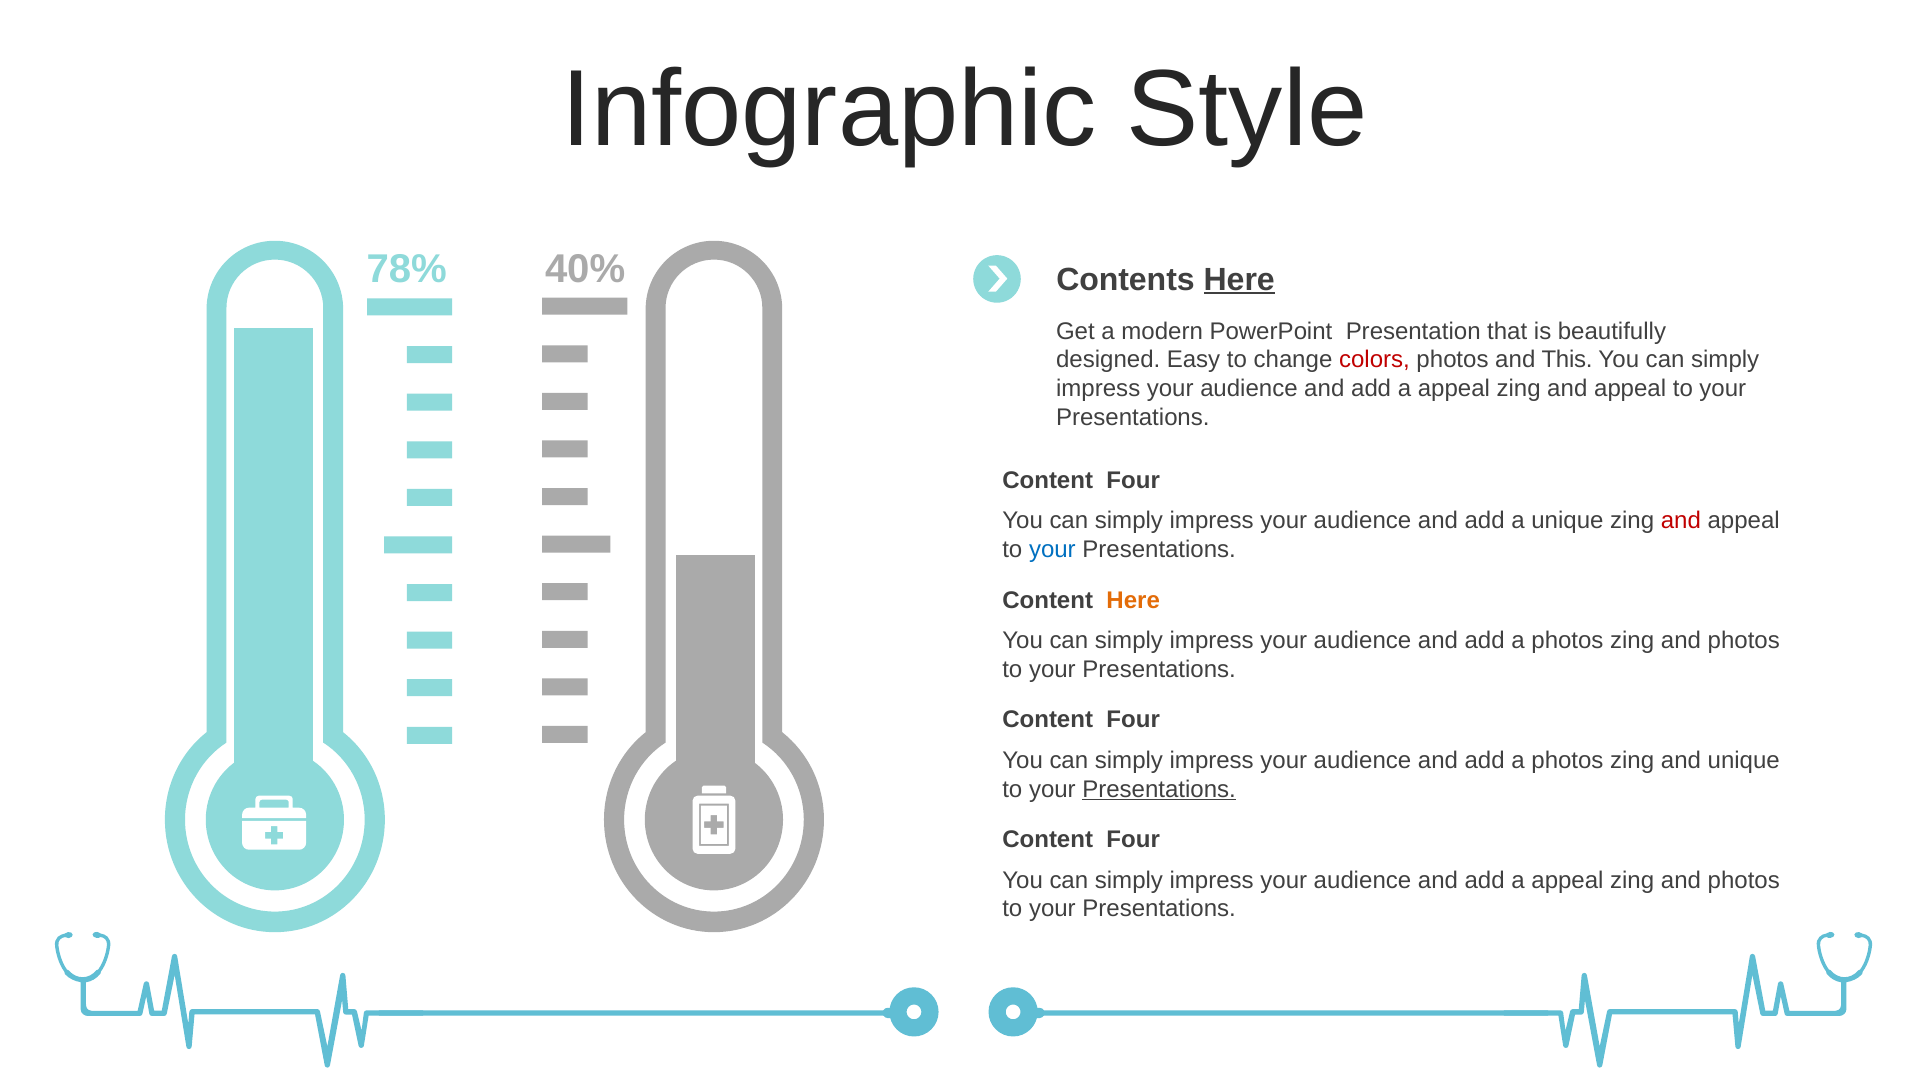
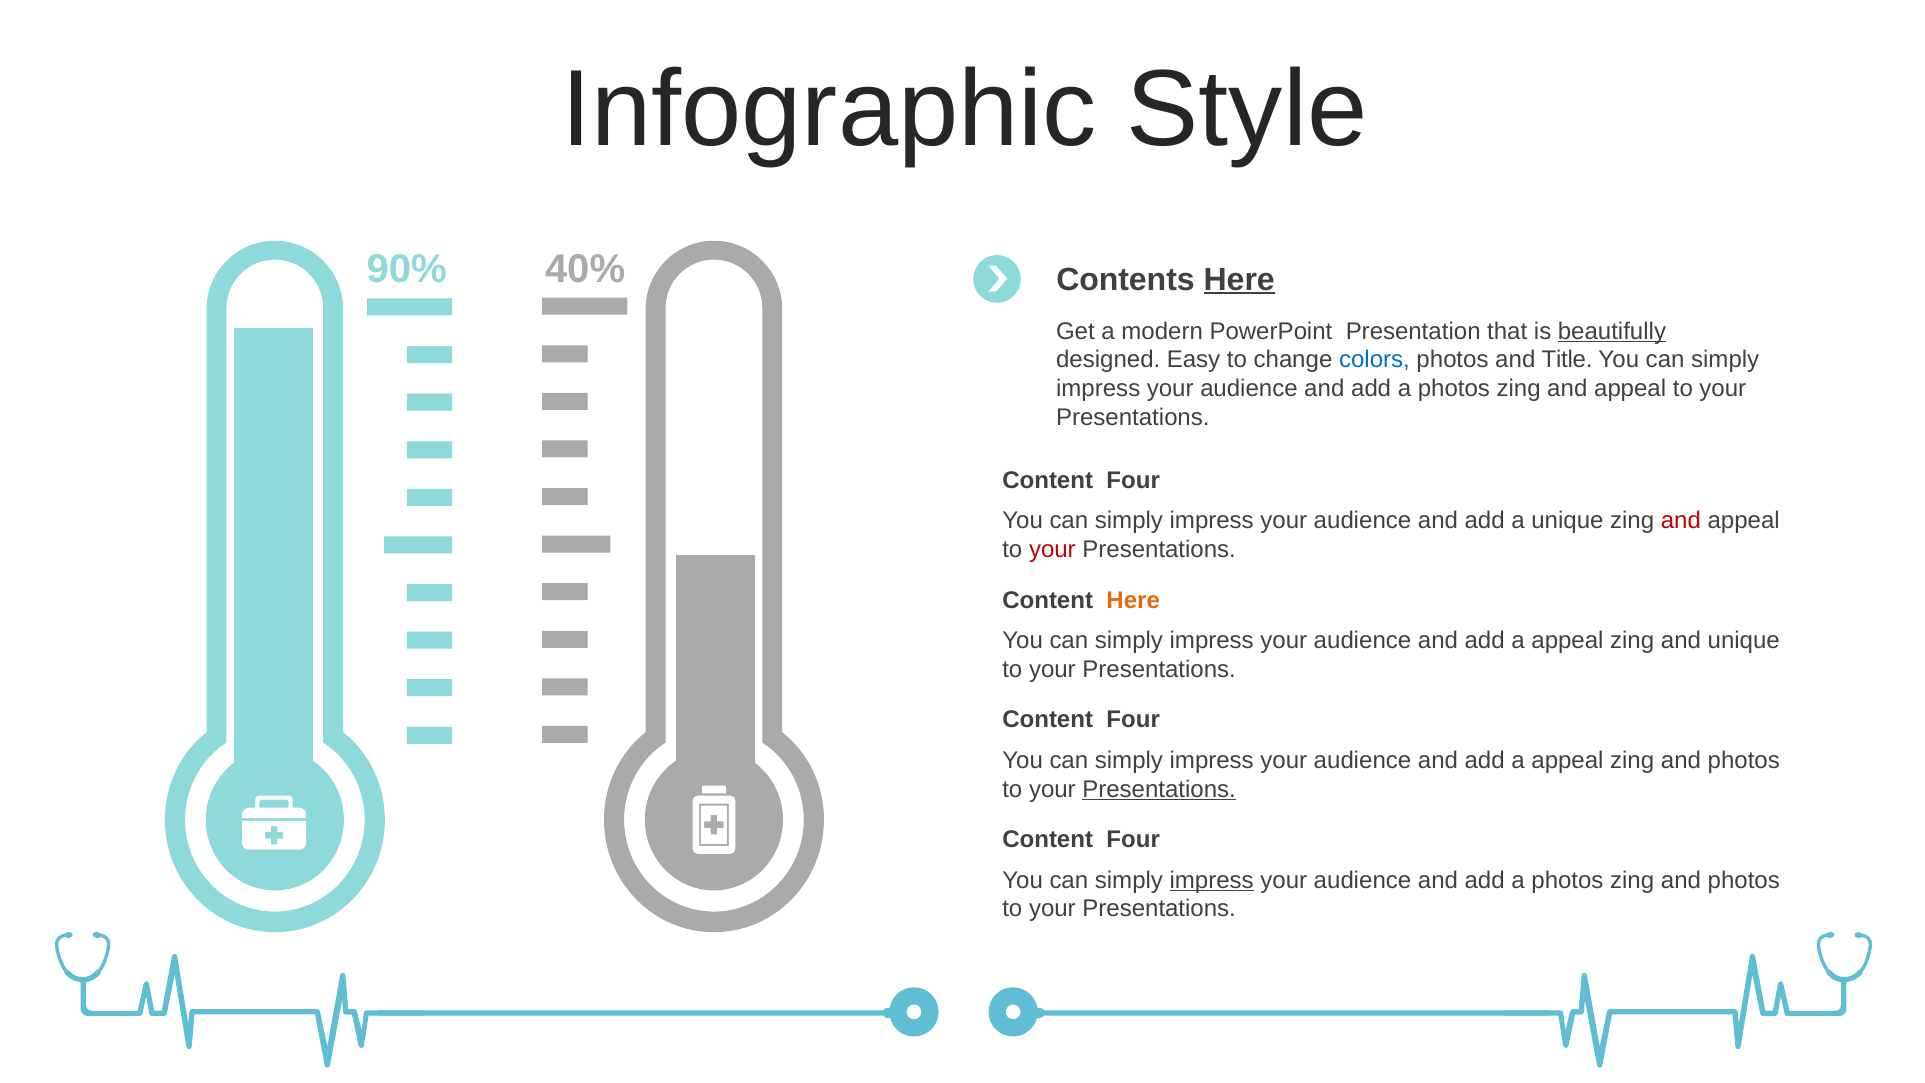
78%: 78% -> 90%
beautifully underline: none -> present
colors colour: red -> blue
This: This -> Title
appeal at (1454, 389): appeal -> photos
your at (1052, 550) colour: blue -> red
photos at (1567, 640): photos -> appeal
photos at (1744, 640): photos -> unique
photos at (1567, 760): photos -> appeal
unique at (1744, 760): unique -> photos
impress at (1212, 880) underline: none -> present
appeal at (1567, 880): appeal -> photos
